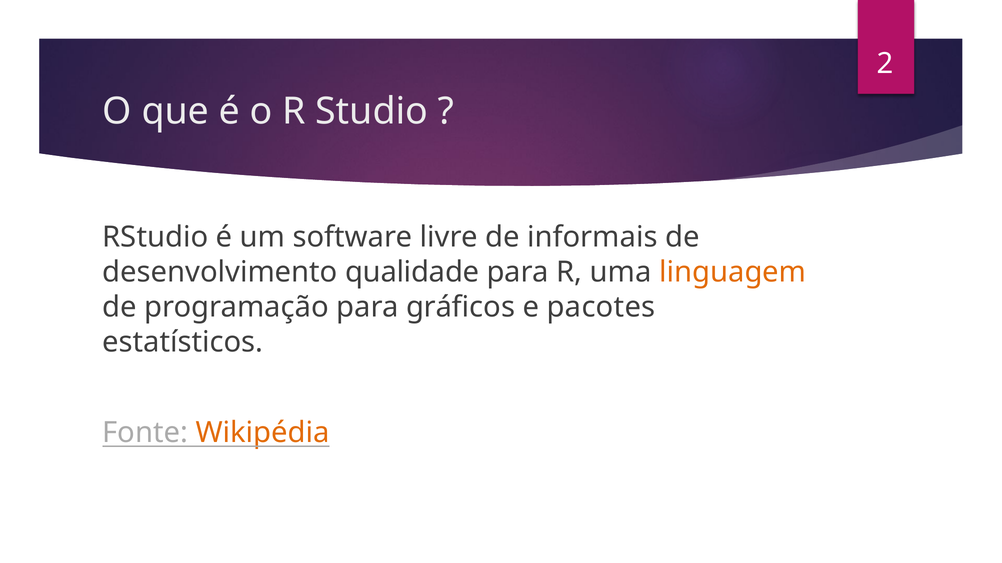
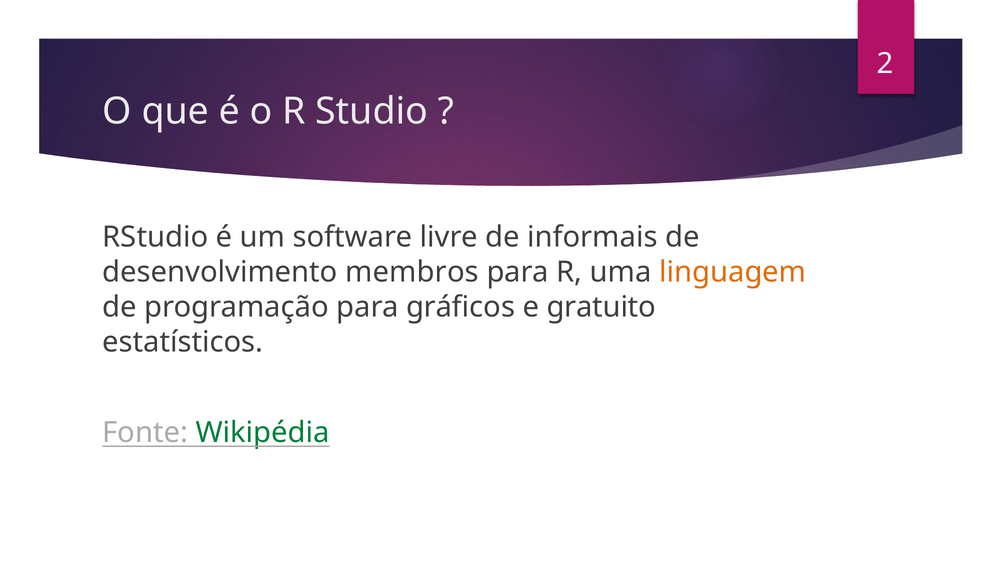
qualidade: qualidade -> membros
pacotes: pacotes -> gratuito
Wikipédia colour: orange -> green
